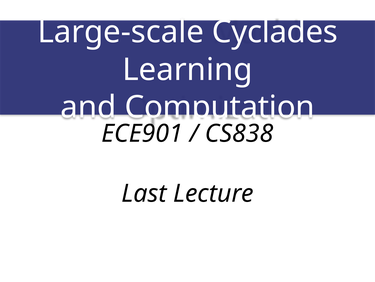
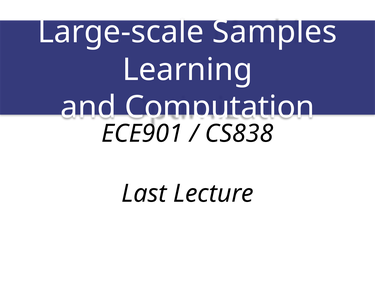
Cyclades: Cyclades -> Samples
